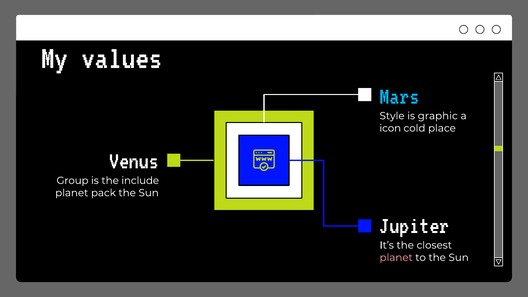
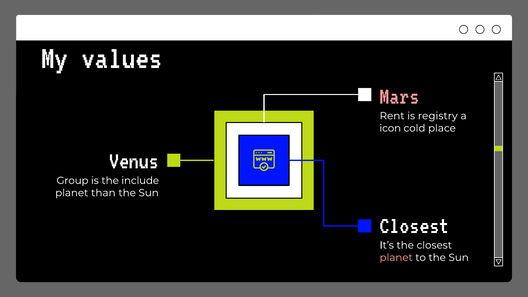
Mars colour: light blue -> pink
Style: Style -> Rent
graphic: graphic -> registry
pack: pack -> than
Jupiter at (414, 225): Jupiter -> Closest
